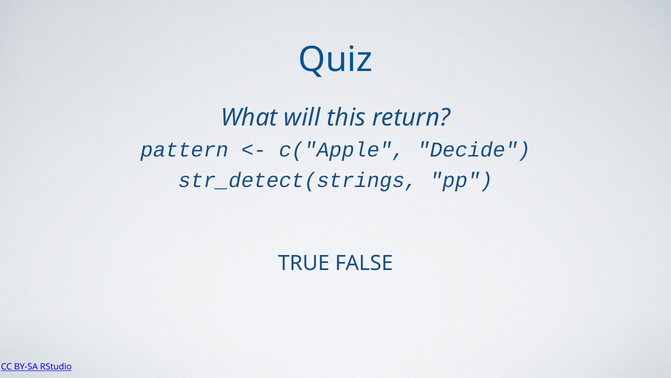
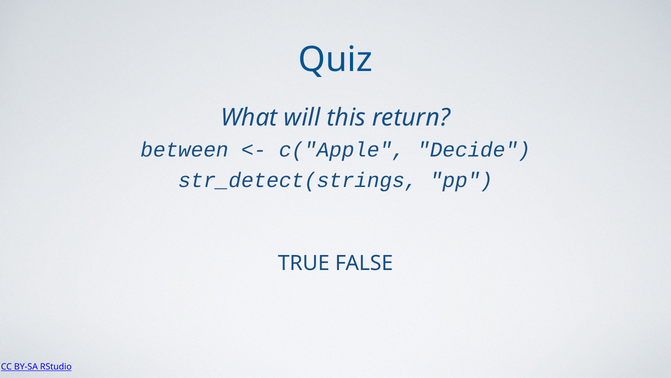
pattern: pattern -> between
